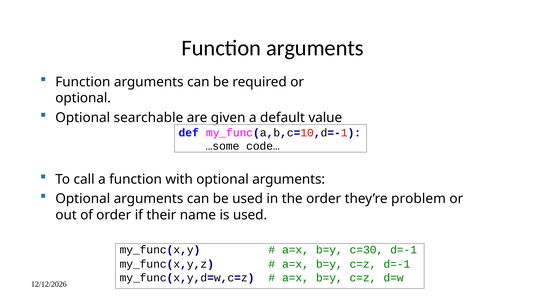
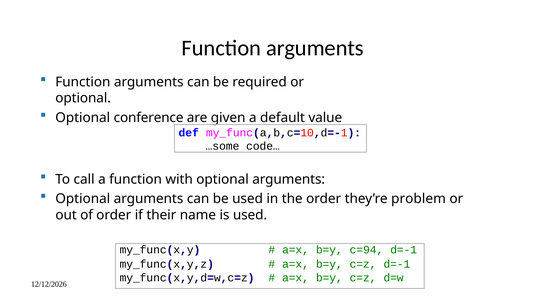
searchable: searchable -> conference
c=30: c=30 -> c=94
